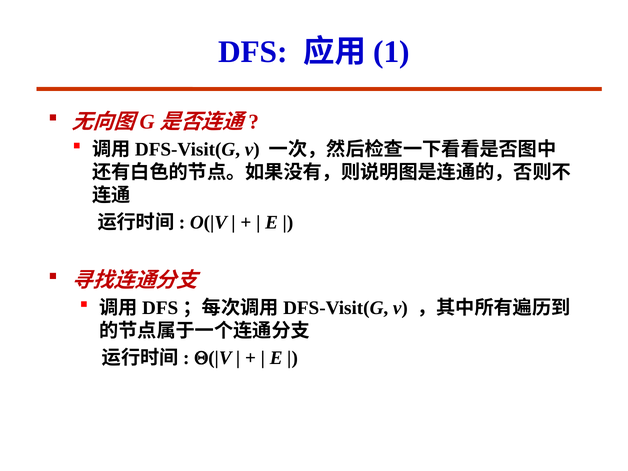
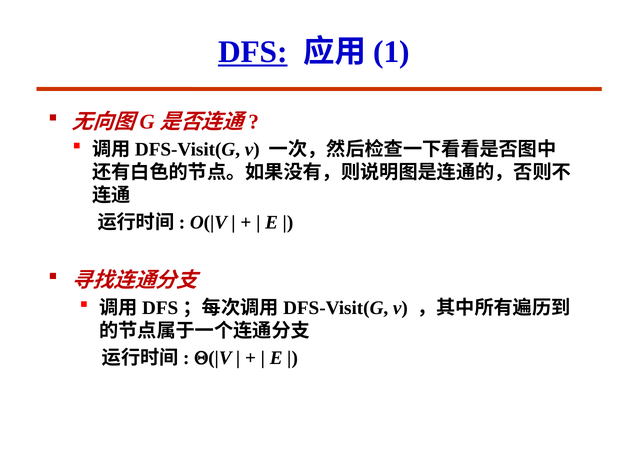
DFS underline: none -> present
